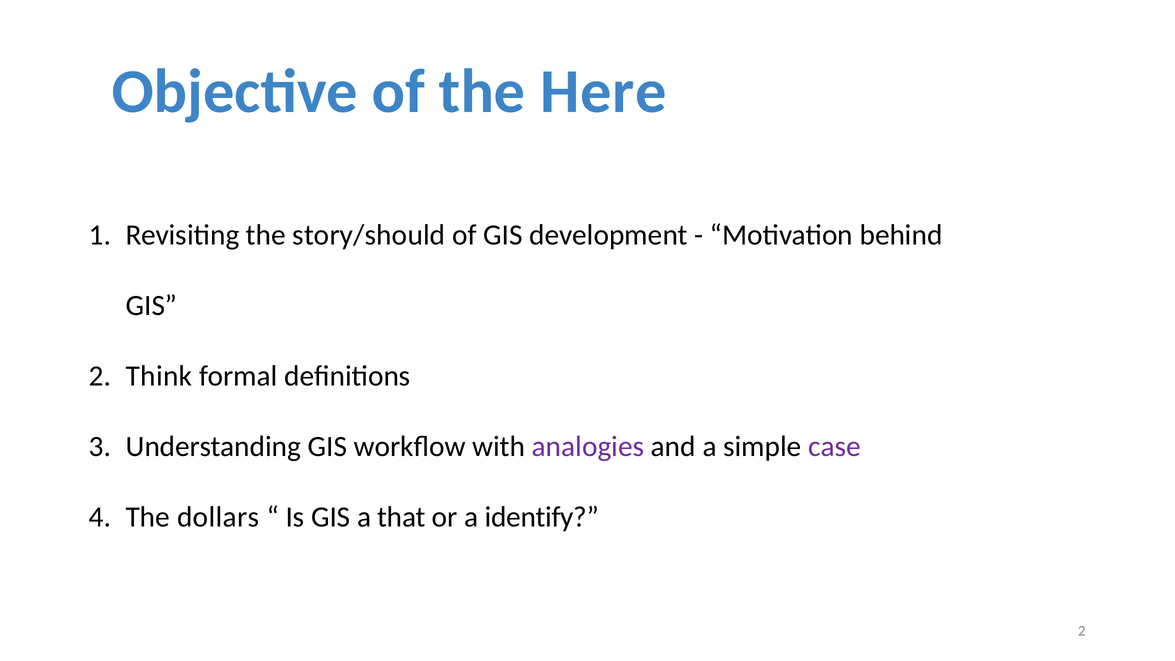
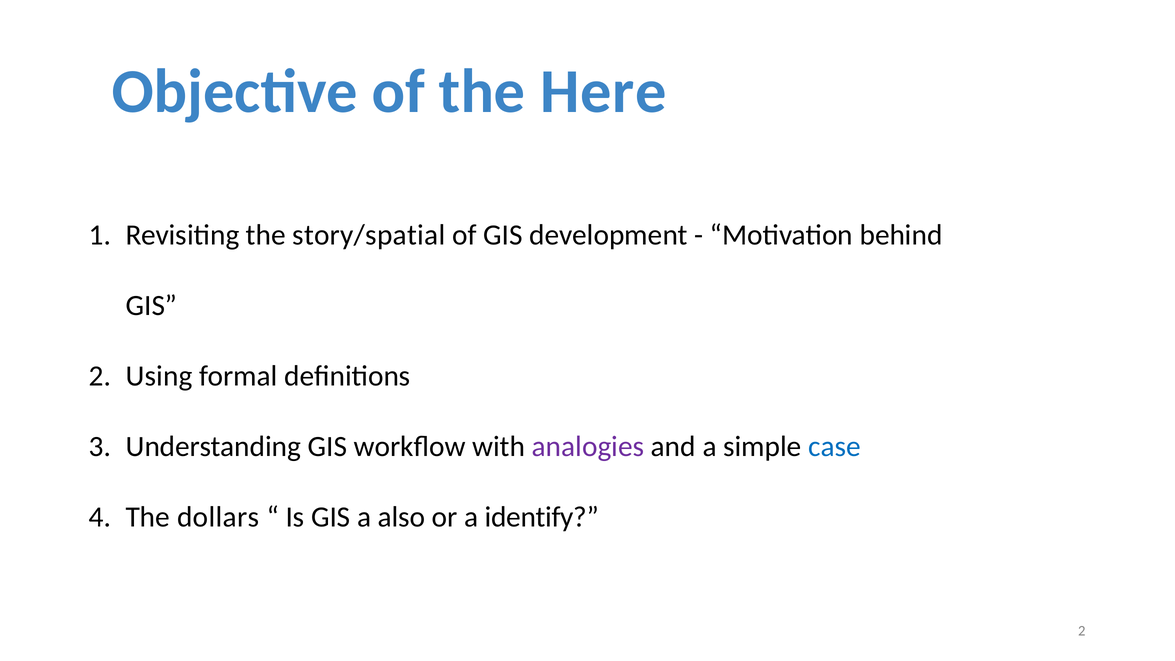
story/should: story/should -> story/spatial
Think: Think -> Using
case colour: purple -> blue
that: that -> also
